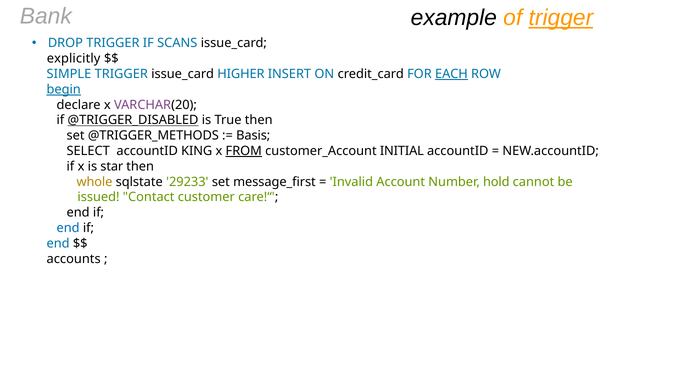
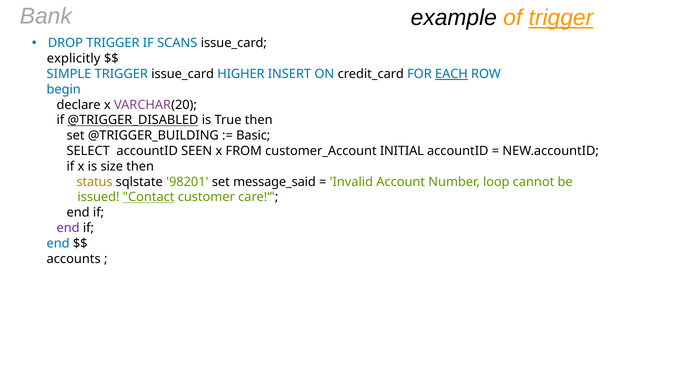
begin underline: present -> none
@TRIGGER_METHODS: @TRIGGER_METHODS -> @TRIGGER_BUILDING
Basis: Basis -> Basic
KING: KING -> SEEN
FROM underline: present -> none
star: star -> size
whole: whole -> status
29233: 29233 -> 98201
message_first: message_first -> message_said
hold: hold -> loop
Contact underline: none -> present
end at (68, 228) colour: blue -> purple
